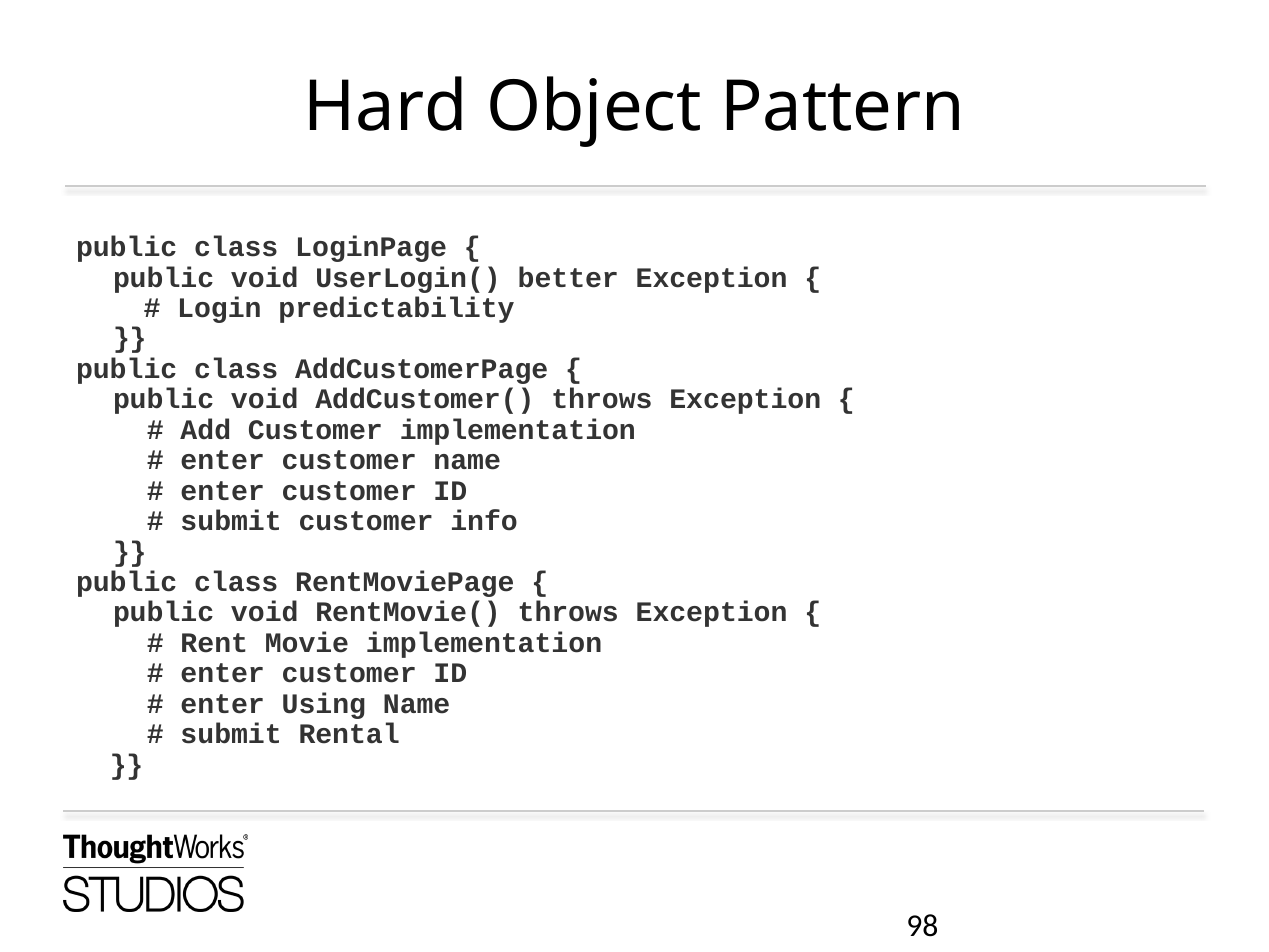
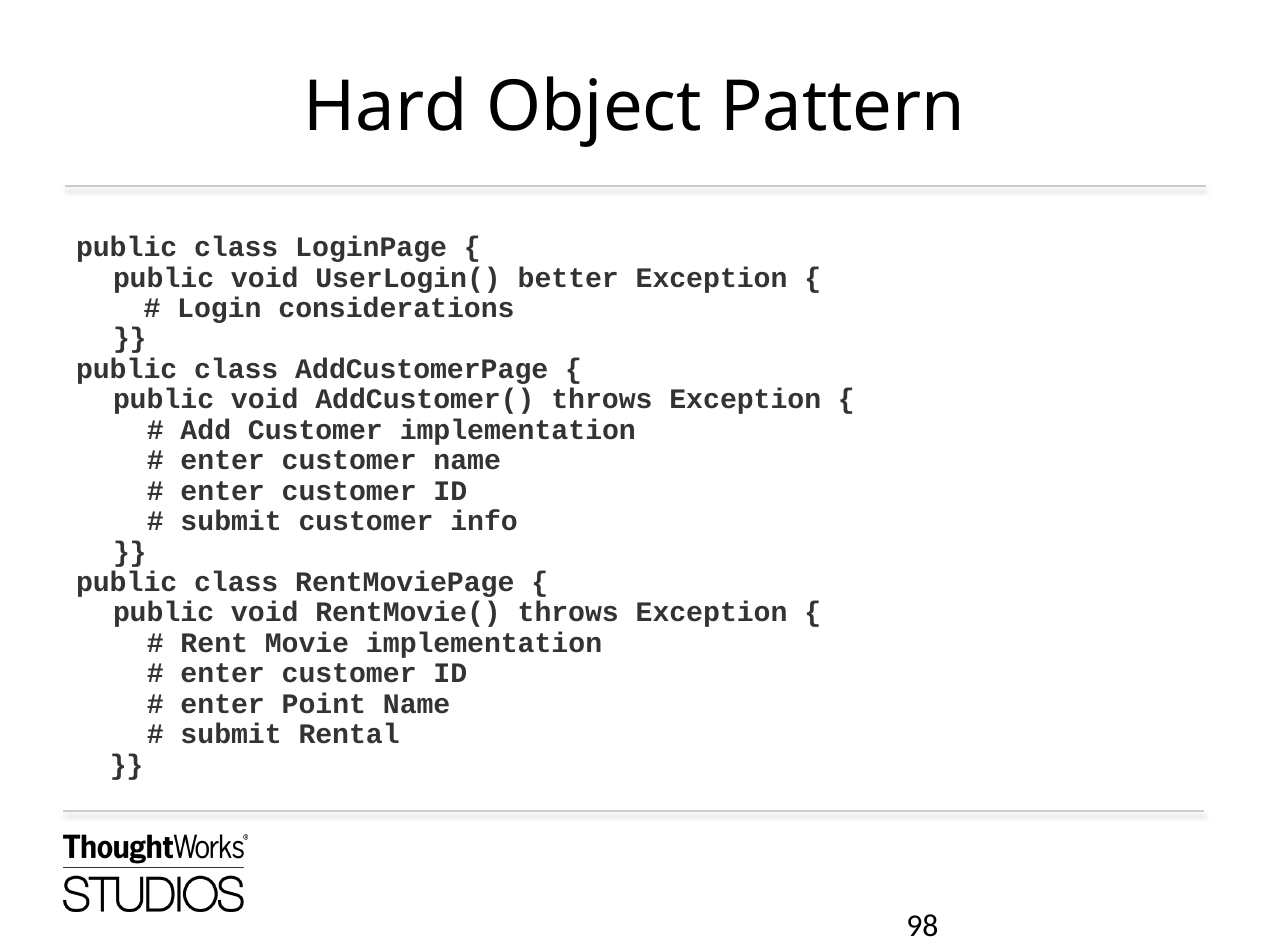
predictability: predictability -> considerations
Using: Using -> Point
